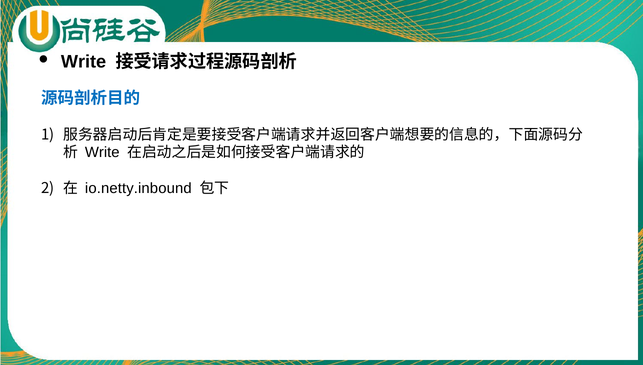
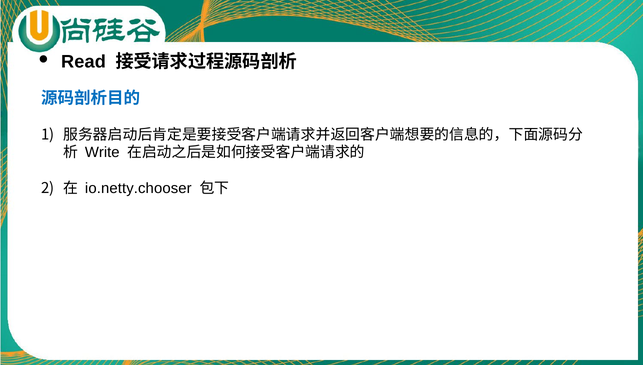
Write at (84, 62): Write -> Read
io.netty.inbound: io.netty.inbound -> io.netty.chooser
